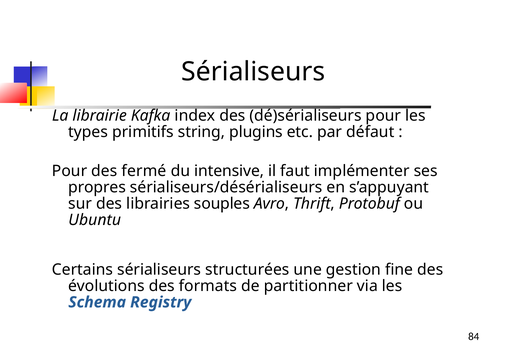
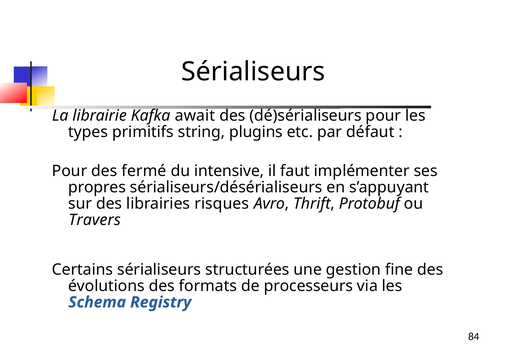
index: index -> await
souples: souples -> risques
Ubuntu: Ubuntu -> Travers
partitionner: partitionner -> processeurs
